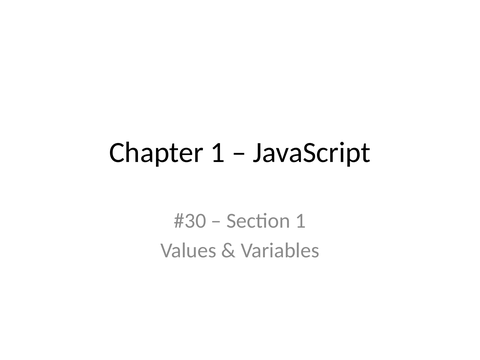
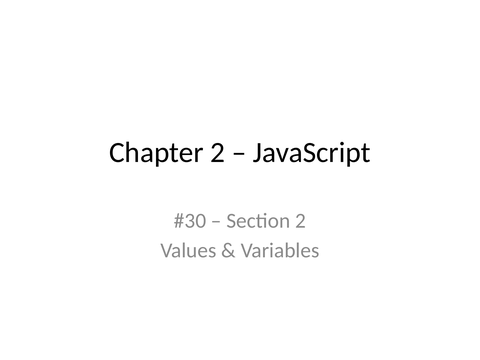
Chapter 1: 1 -> 2
Section 1: 1 -> 2
